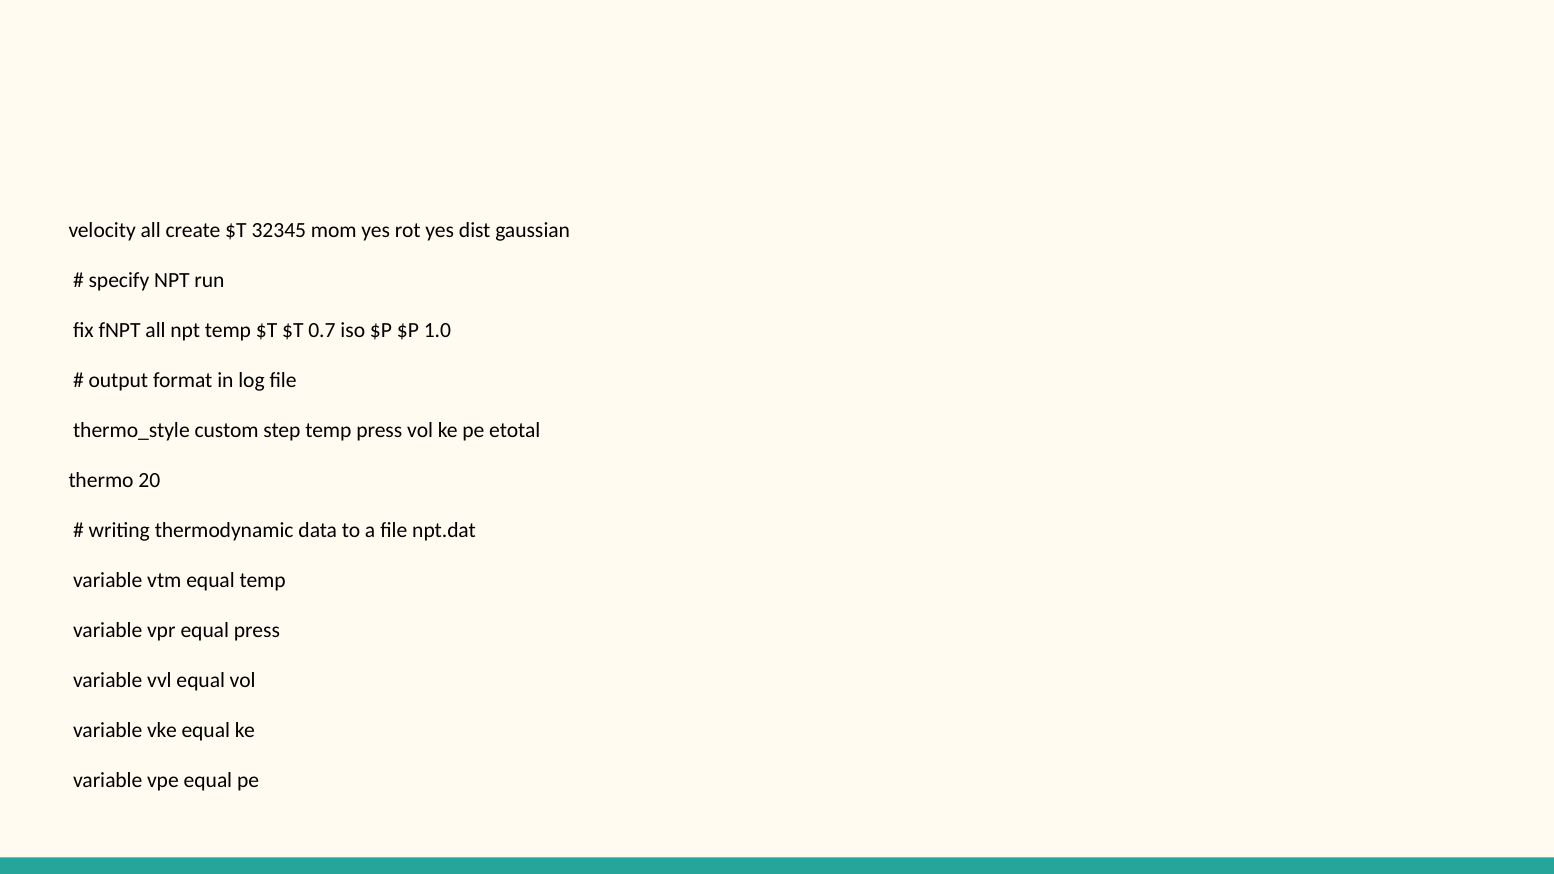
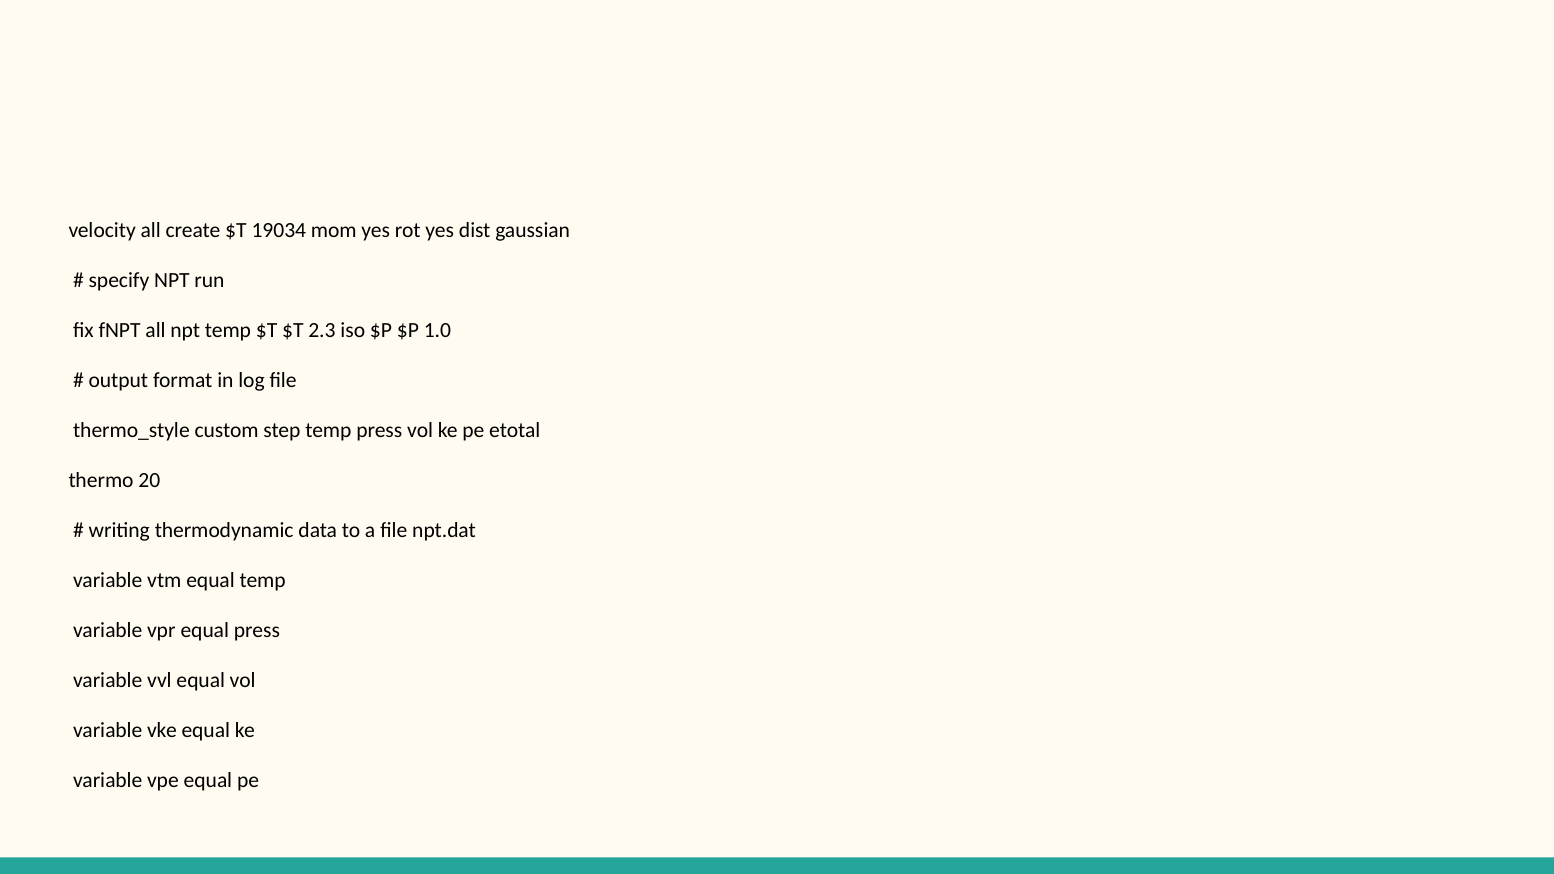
32345: 32345 -> 19034
0.7: 0.7 -> 2.3
